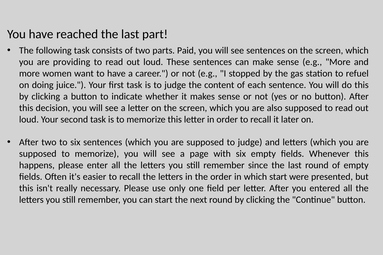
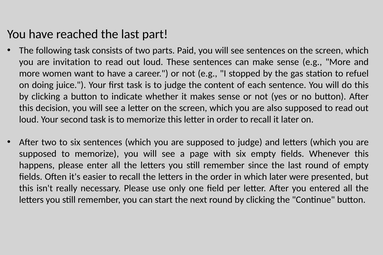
providing: providing -> invitation
which start: start -> later
